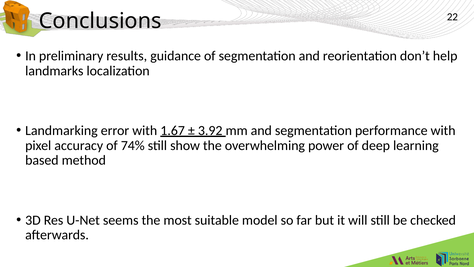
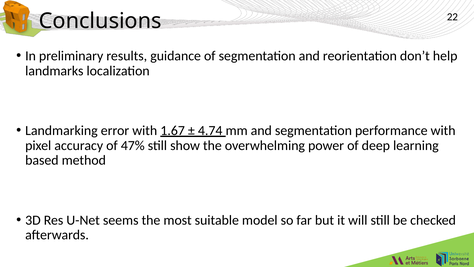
3.92: 3.92 -> 4.74
74%: 74% -> 47%
